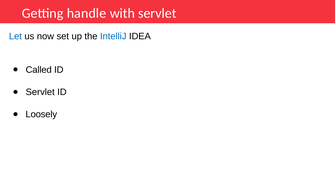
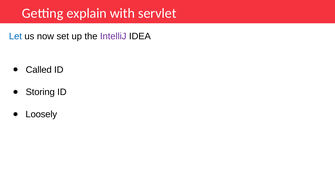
handle: handle -> explain
IntelliJ colour: blue -> purple
Servlet at (40, 92): Servlet -> Storing
